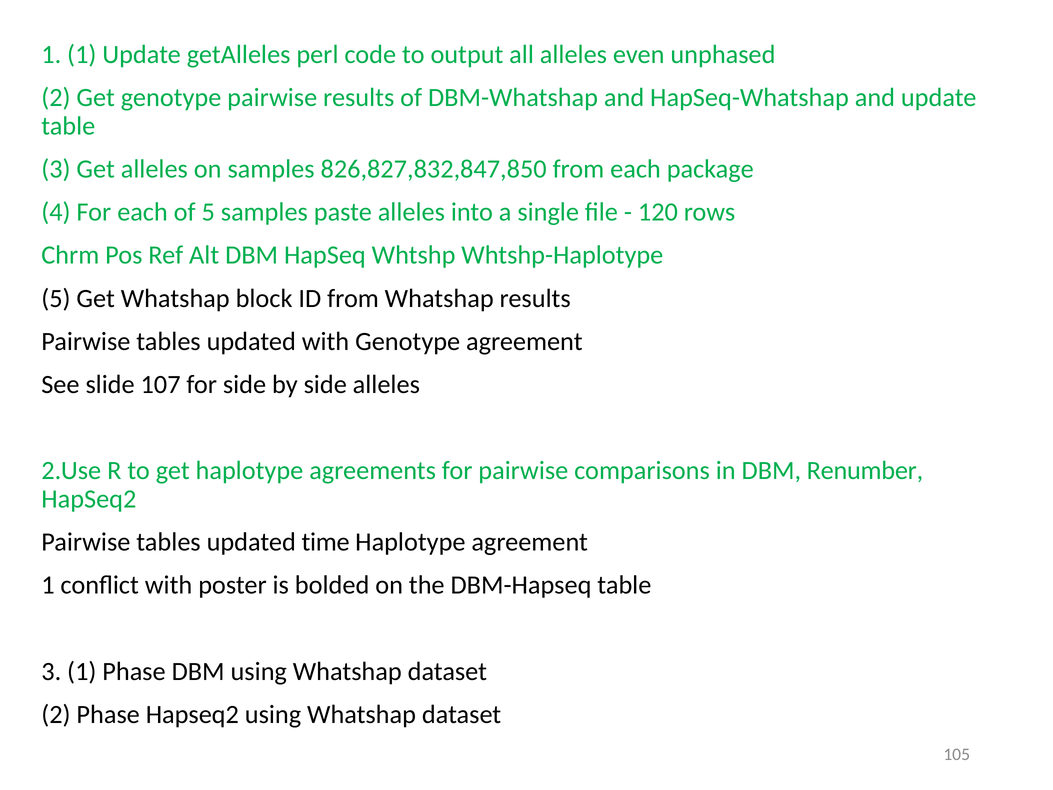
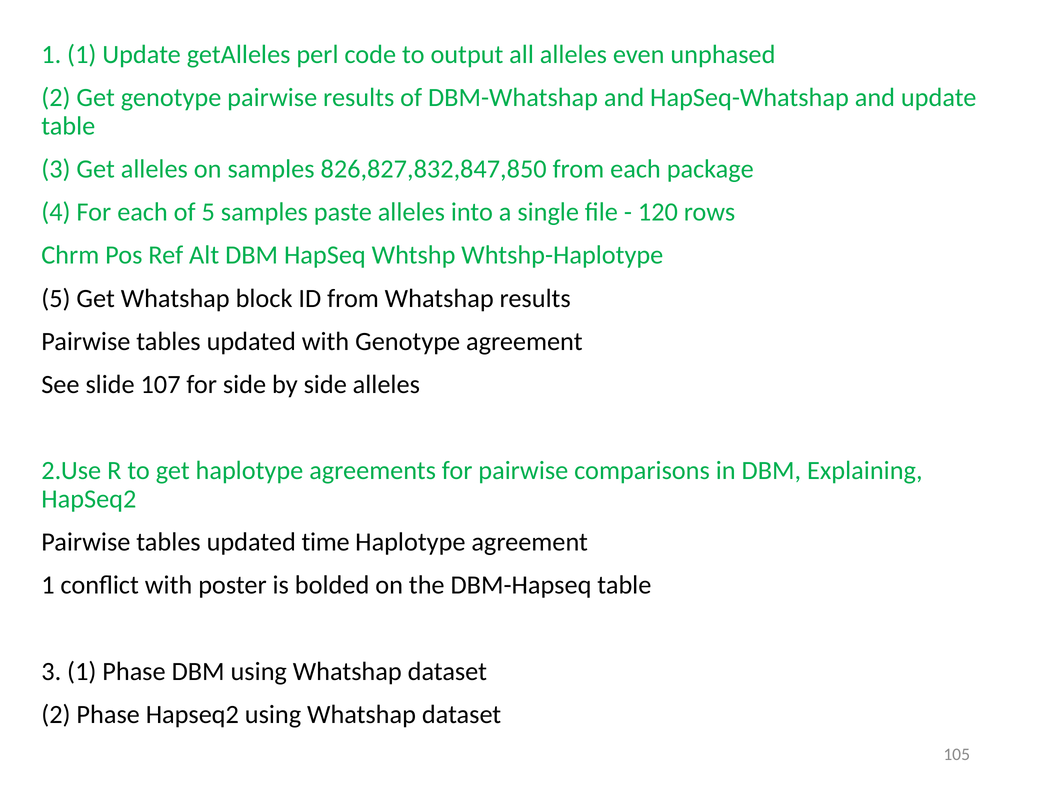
Renumber: Renumber -> Explaining
